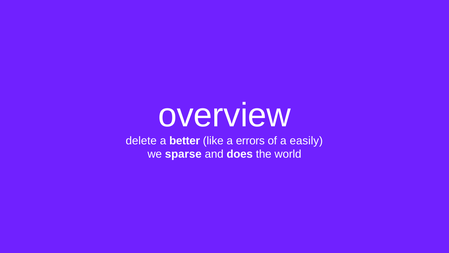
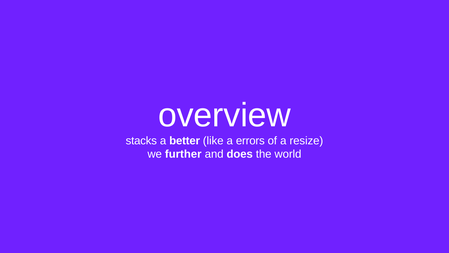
delete: delete -> stacks
easily: easily -> resize
sparse: sparse -> further
